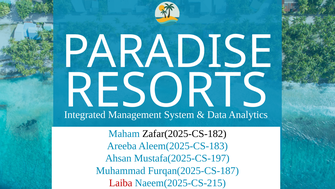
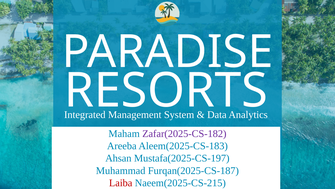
Zafar(2025-CS-182 colour: black -> purple
